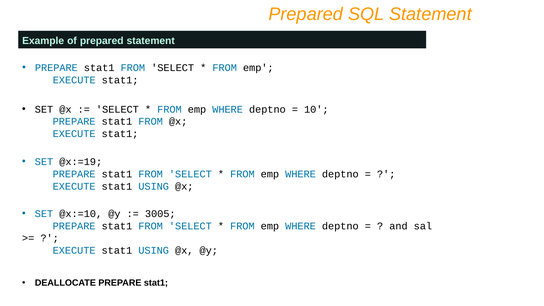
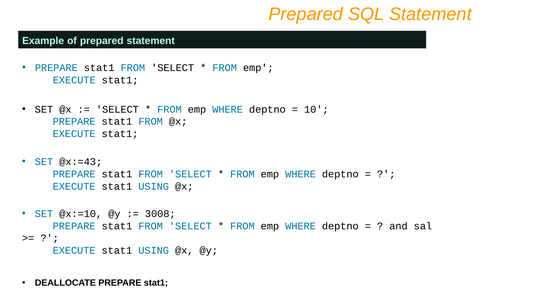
@x:=19: @x:=19 -> @x:=43
3005: 3005 -> 3008
